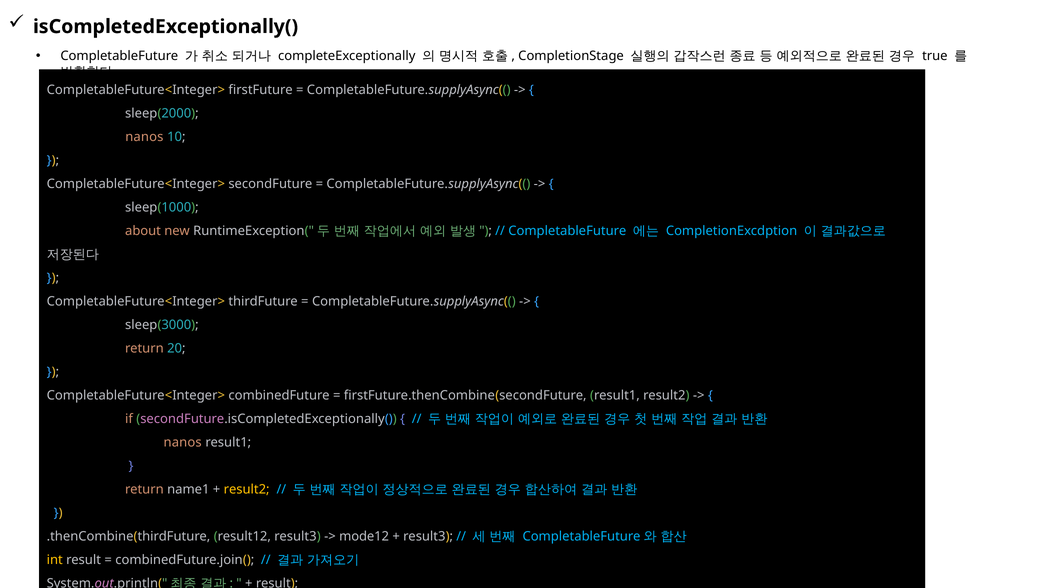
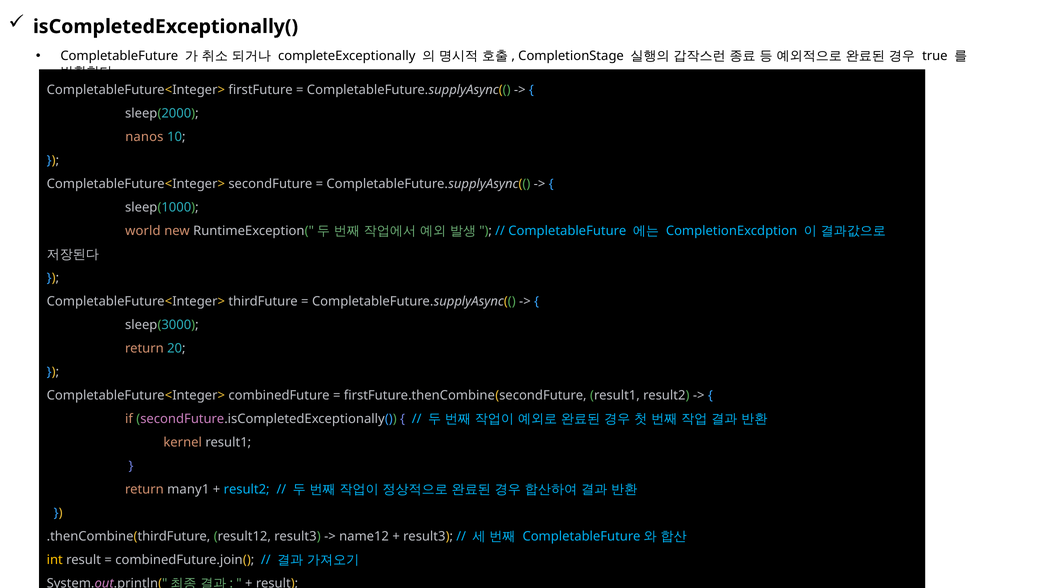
about: about -> world
nanos at (183, 442): nanos -> kernel
name1: name1 -> many1
result2 at (247, 489) colour: yellow -> light blue
mode12: mode12 -> name12
